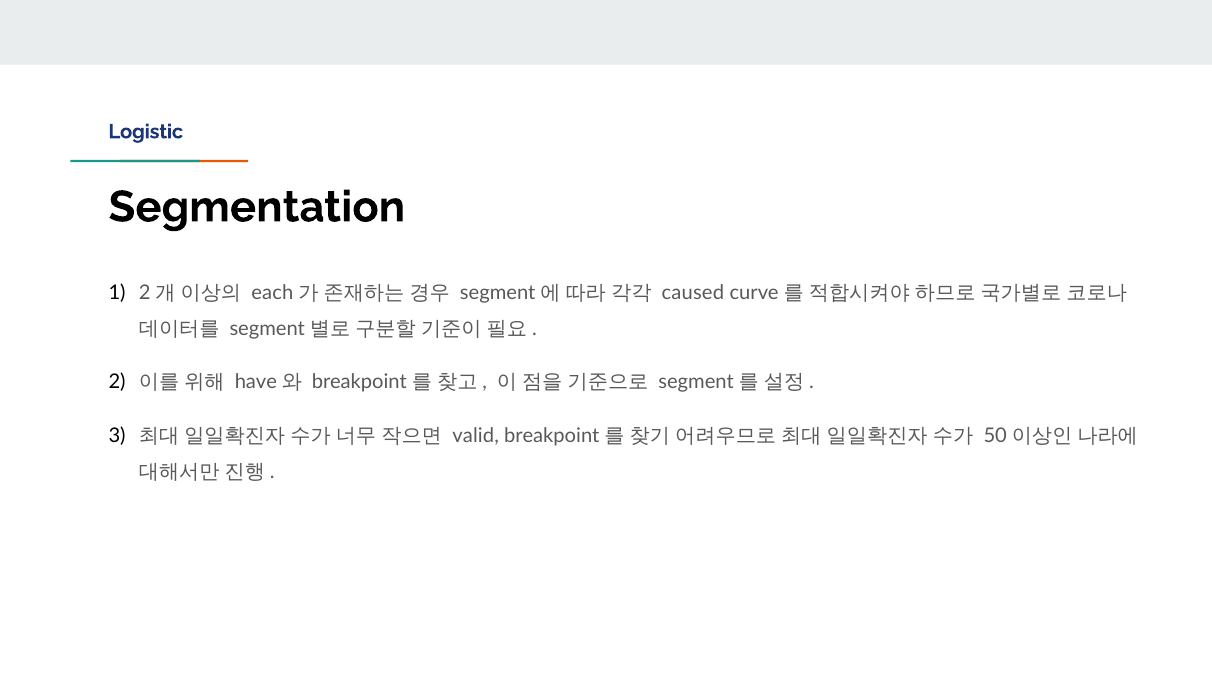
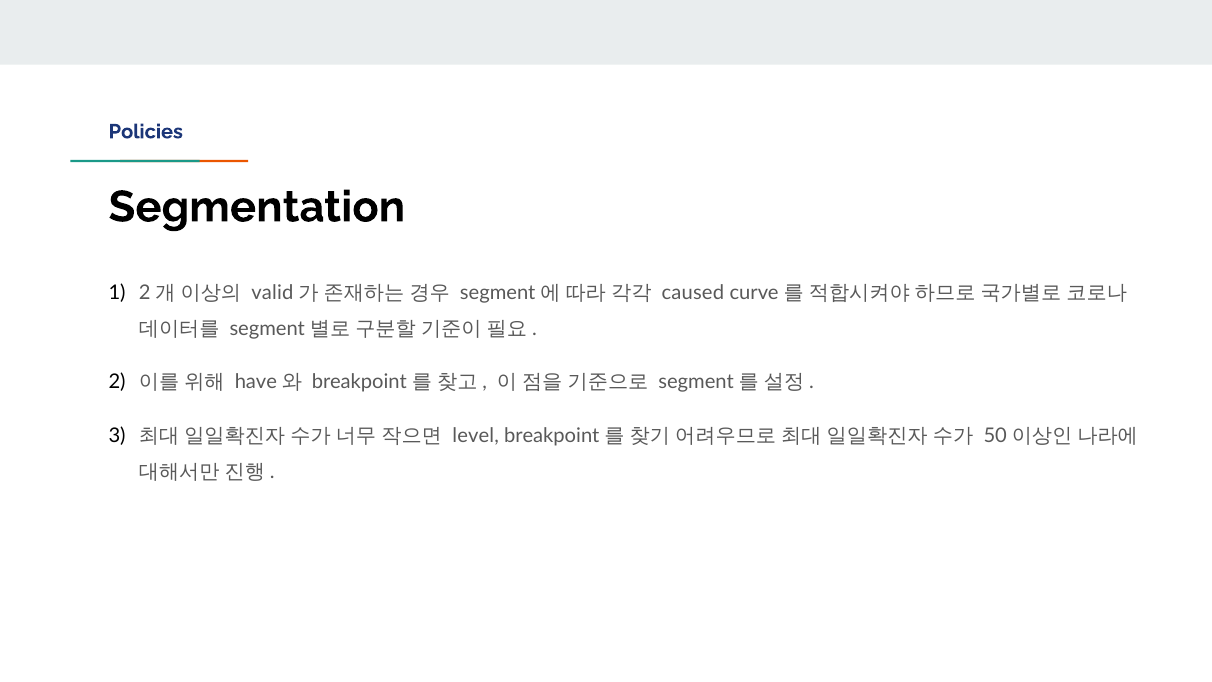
Logistic: Logistic -> Policies
each: each -> valid
valid: valid -> level
